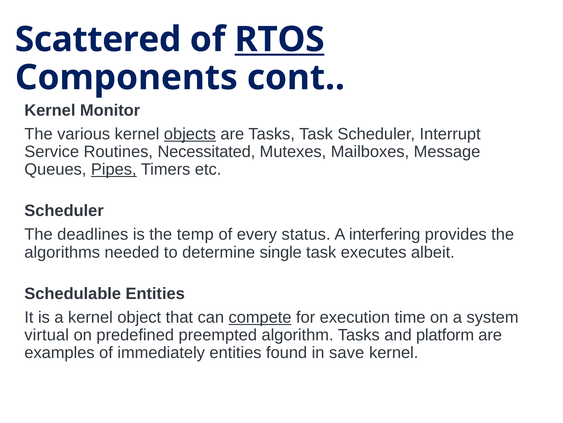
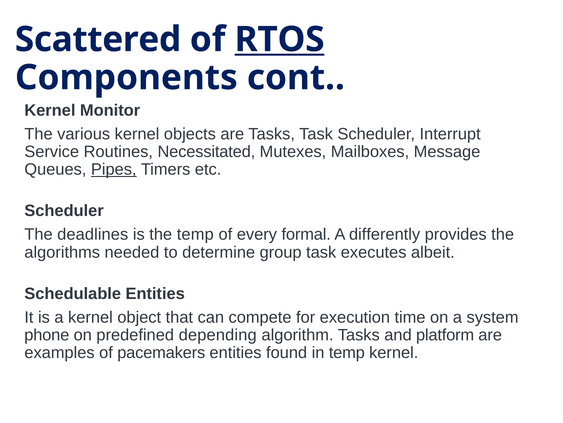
objects underline: present -> none
status: status -> formal
interfering: interfering -> differently
single: single -> group
compete underline: present -> none
virtual: virtual -> phone
preempted: preempted -> depending
immediately: immediately -> pacemakers
in save: save -> temp
